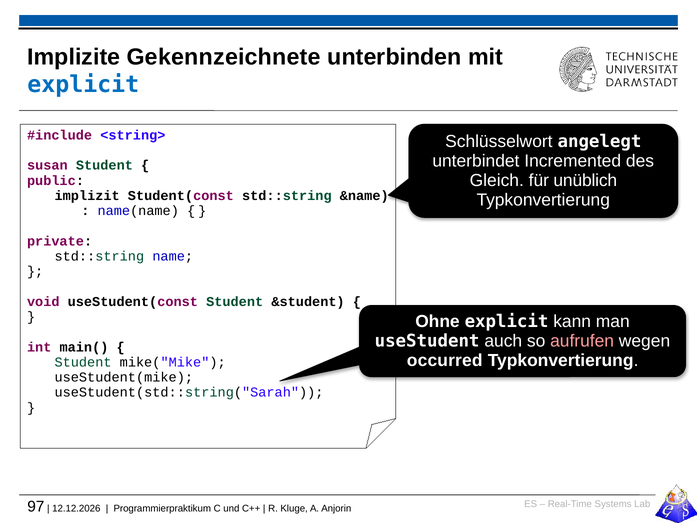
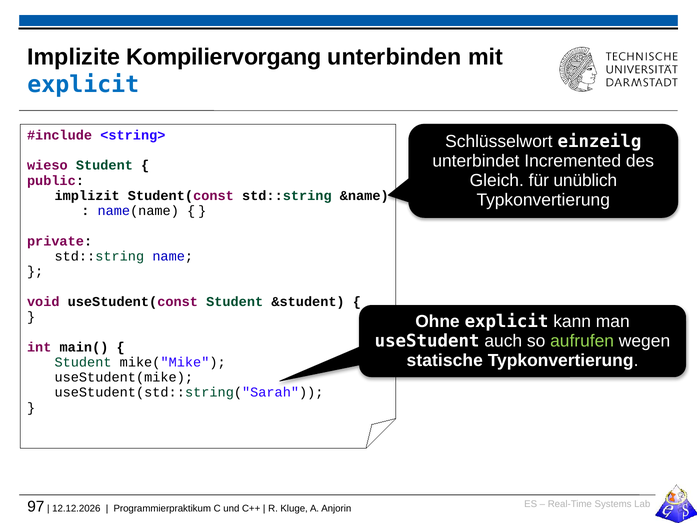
Gekennzeichnete: Gekennzeichnete -> Kompiliervorgang
angelegt: angelegt -> einzeilg
susan: susan -> wieso
aufrufen colour: pink -> light green
occurred: occurred -> statische
